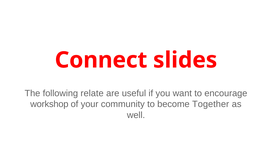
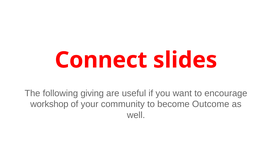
relate: relate -> giving
Together: Together -> Outcome
